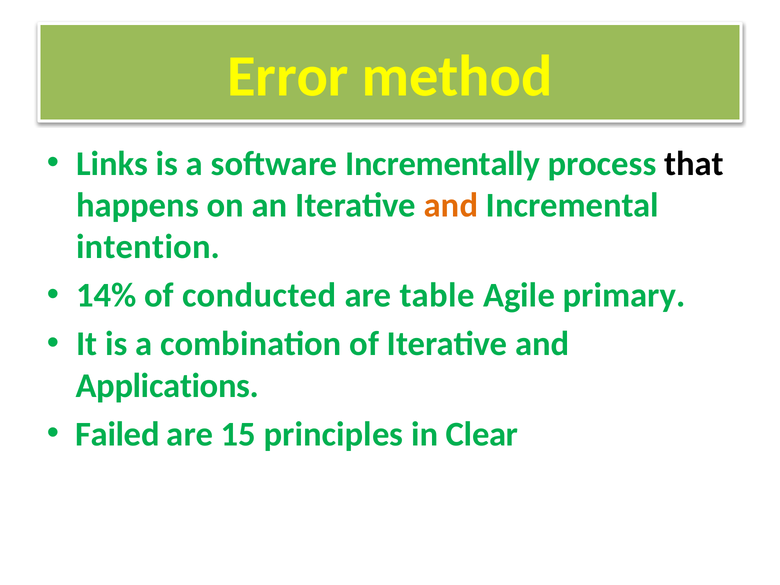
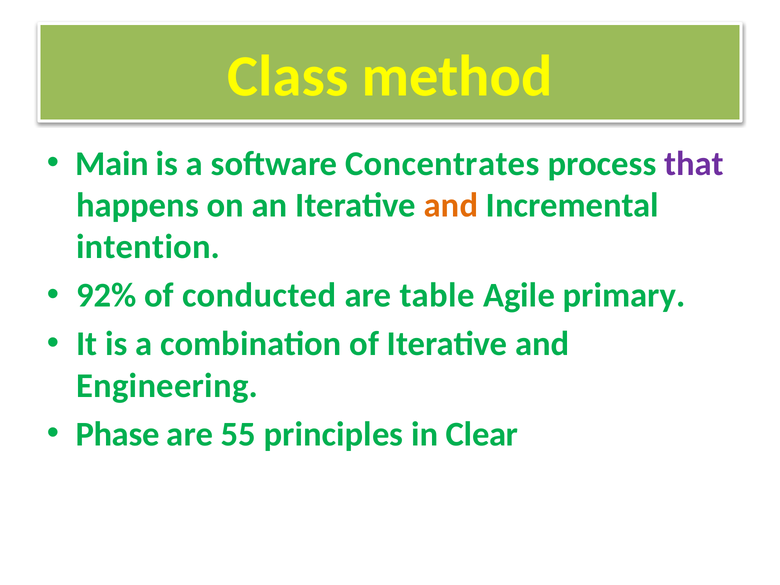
Error: Error -> Class
Links: Links -> Main
Incrementally: Incrementally -> Concentrates
that colour: black -> purple
14%: 14% -> 92%
Applications: Applications -> Engineering
Failed: Failed -> Phase
15: 15 -> 55
